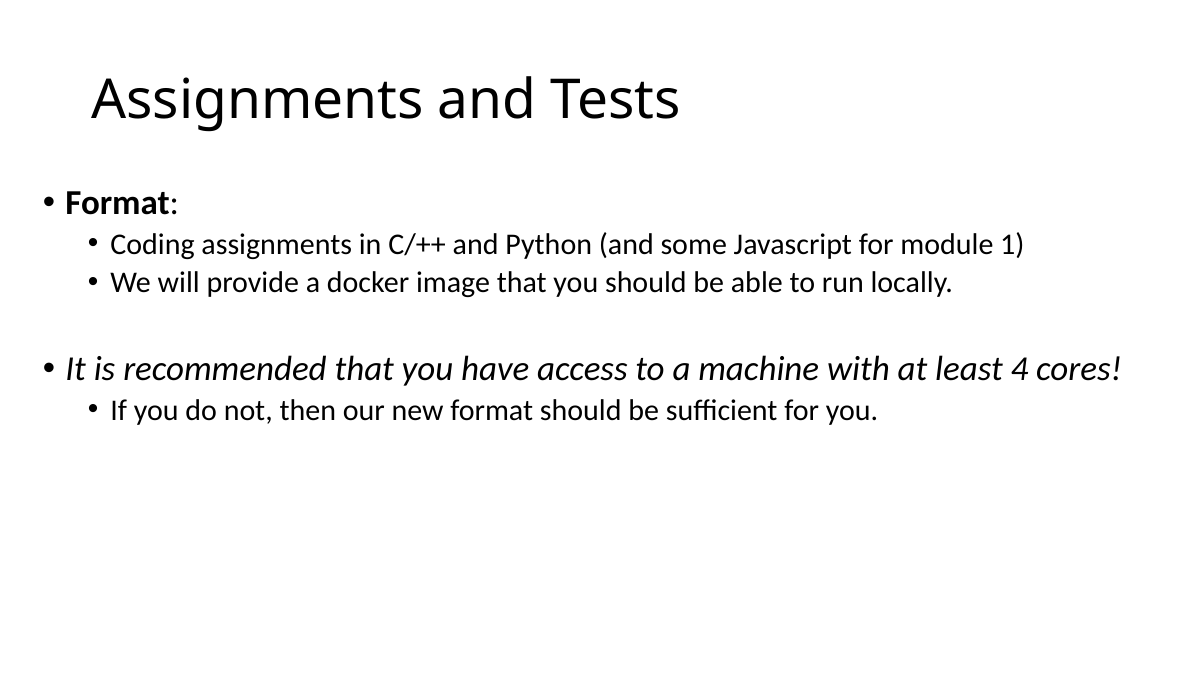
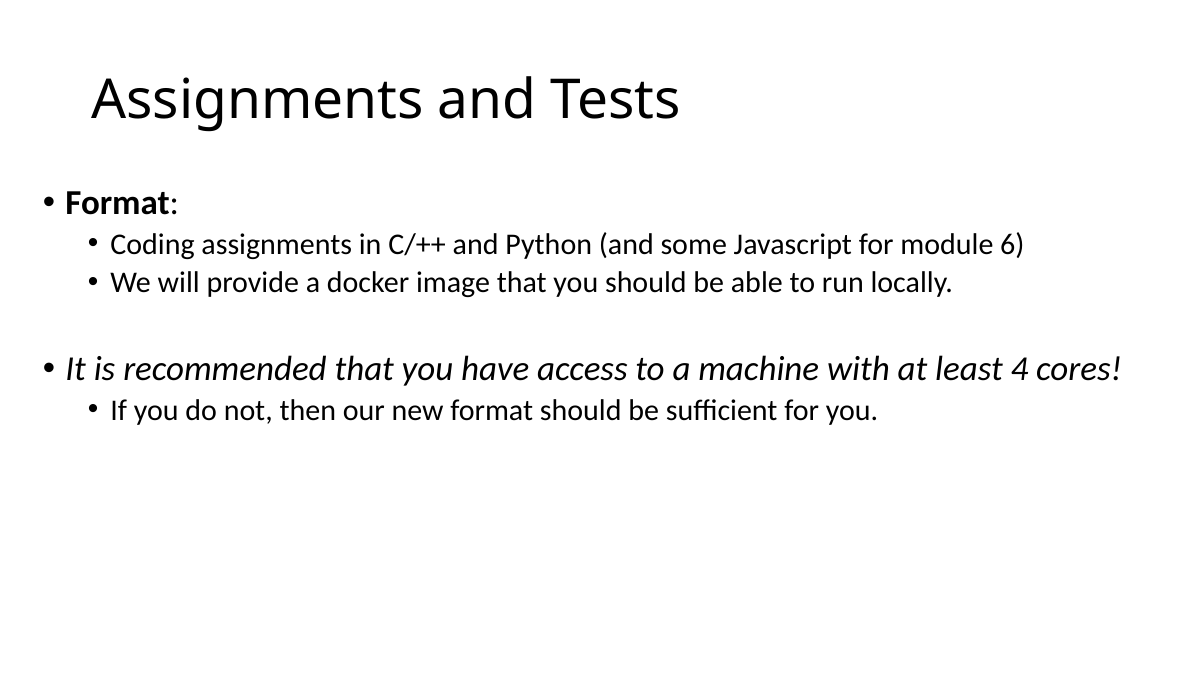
1: 1 -> 6
